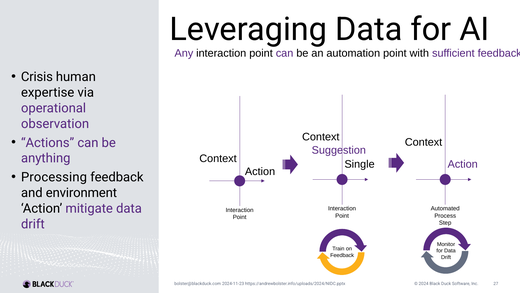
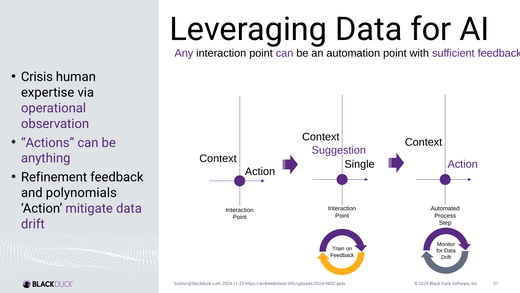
Processing: Processing -> Refinement
environment: environment -> polynomials
